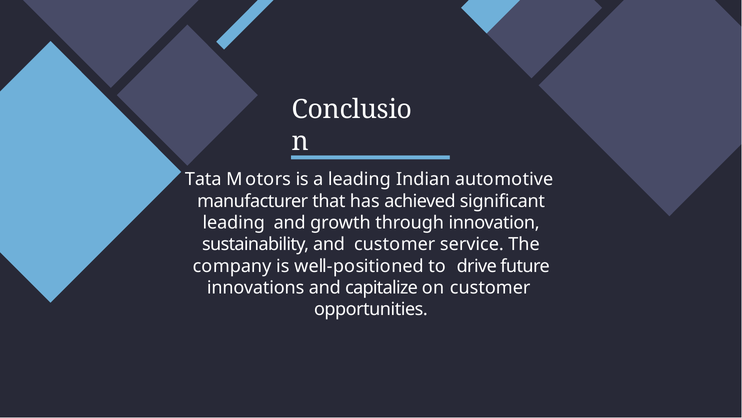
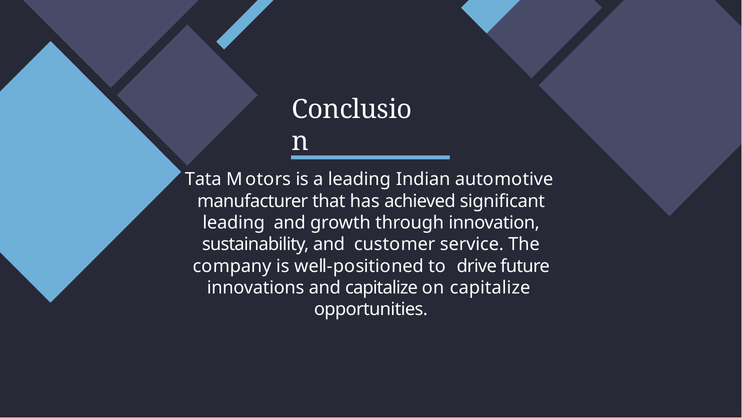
on customer: customer -> capitalize
